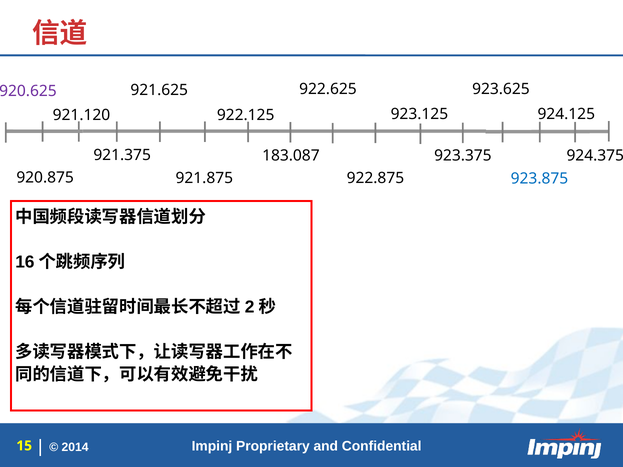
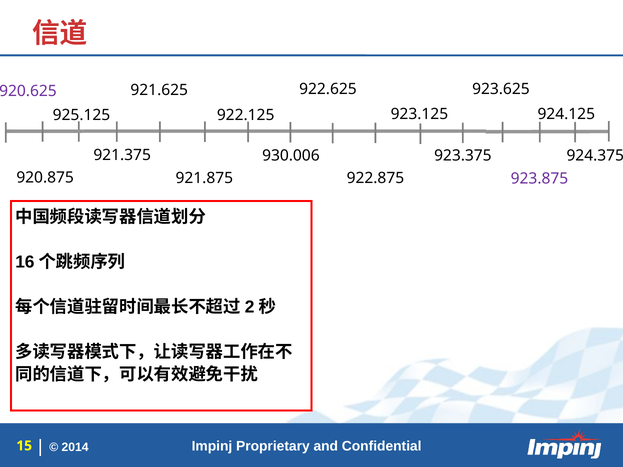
921.120: 921.120 -> 925.125
183.087: 183.087 -> 930.006
923.875 colour: blue -> purple
